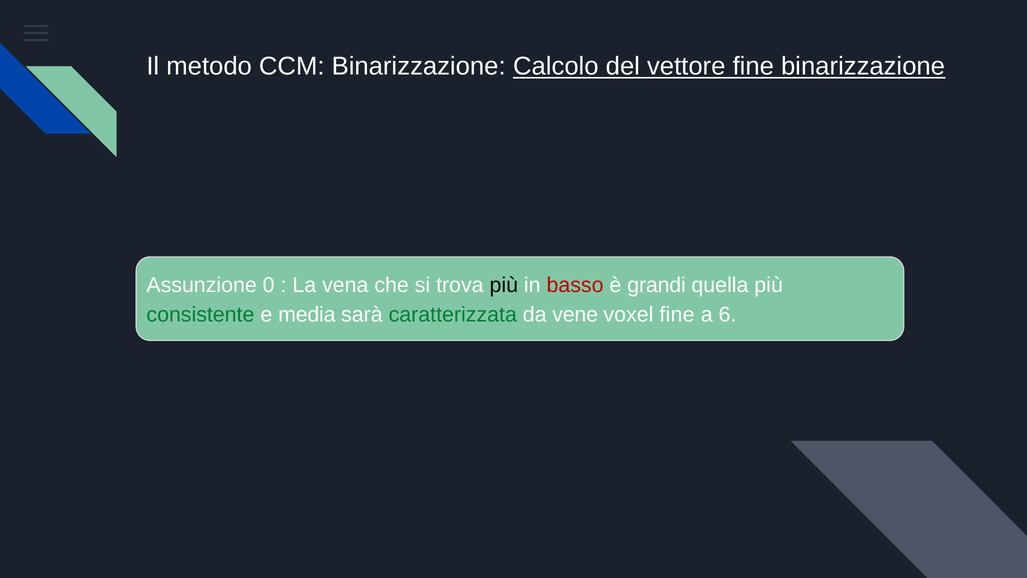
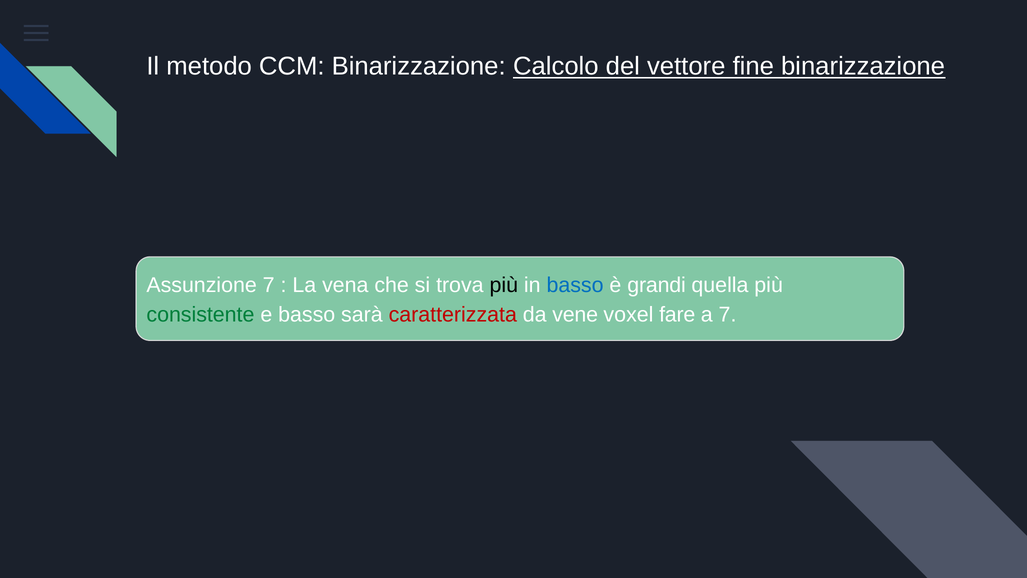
Assunzione 0: 0 -> 7
basso at (575, 285) colour: red -> blue
e media: media -> basso
caratterizzata colour: green -> red
voxel fine: fine -> fare
a 6: 6 -> 7
